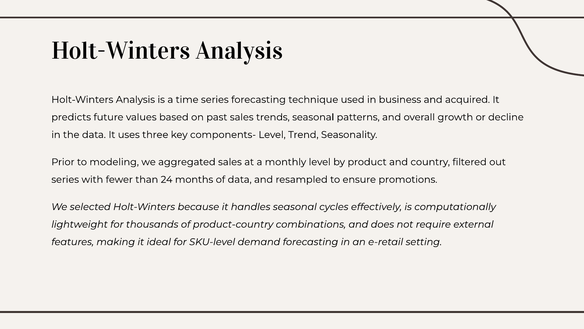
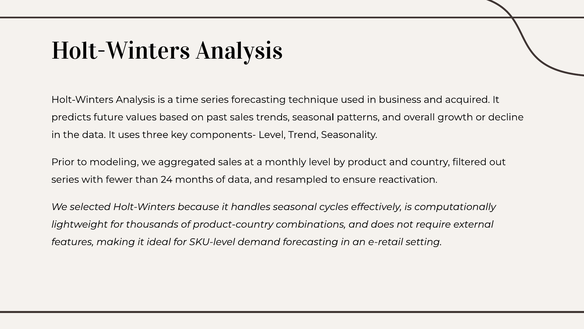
promotions: promotions -> reactivation
